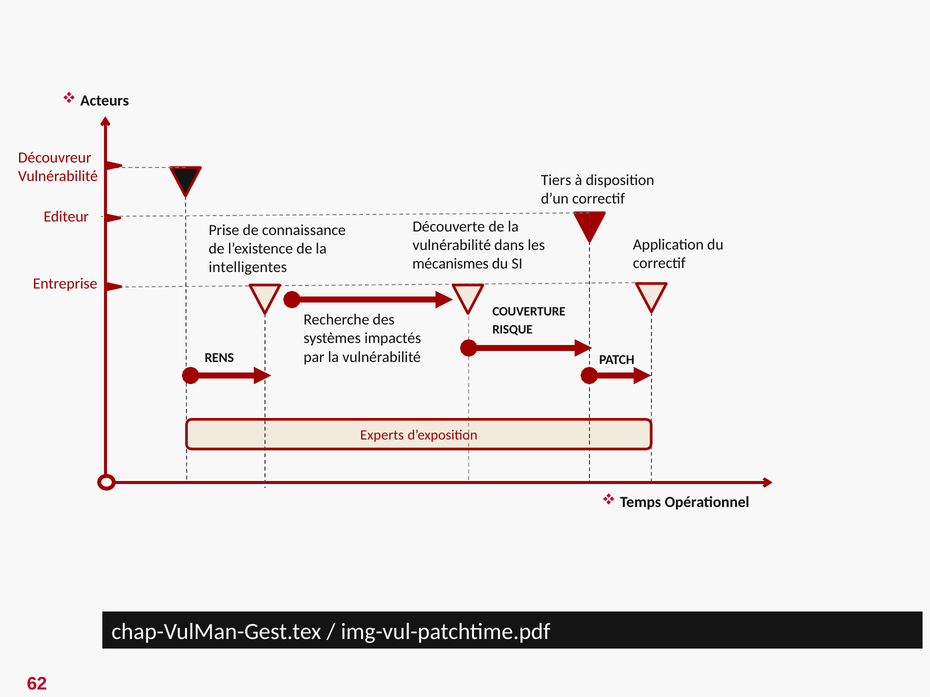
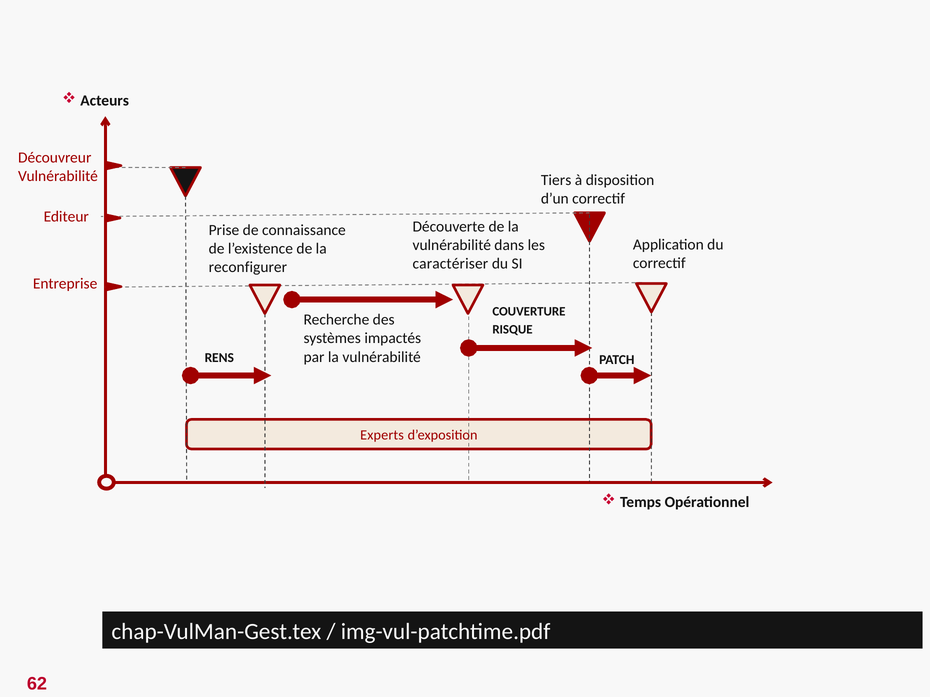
mécanismes: mécanismes -> caractériser
intelligentes: intelligentes -> reconfigurer
